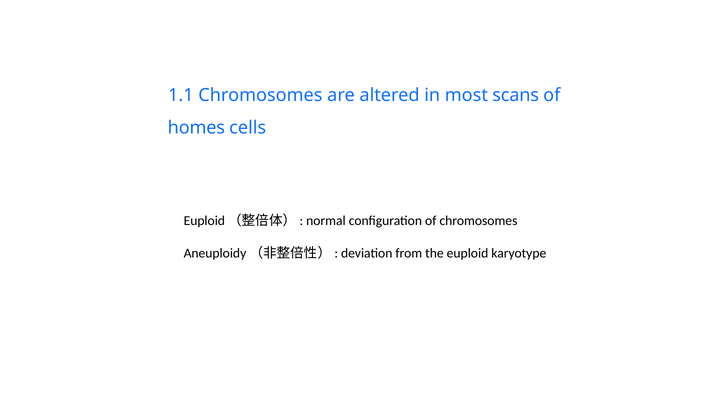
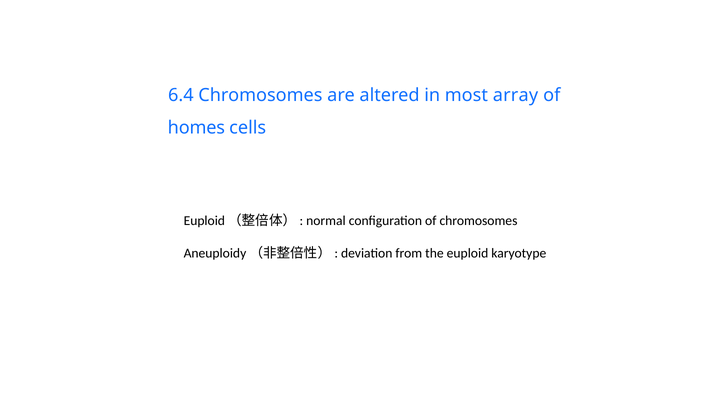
1.1: 1.1 -> 6.4
scans: scans -> array
